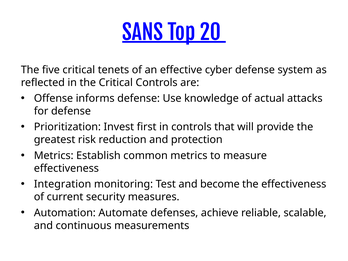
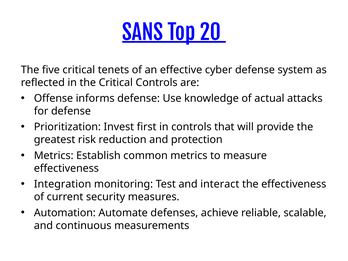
become: become -> interact
